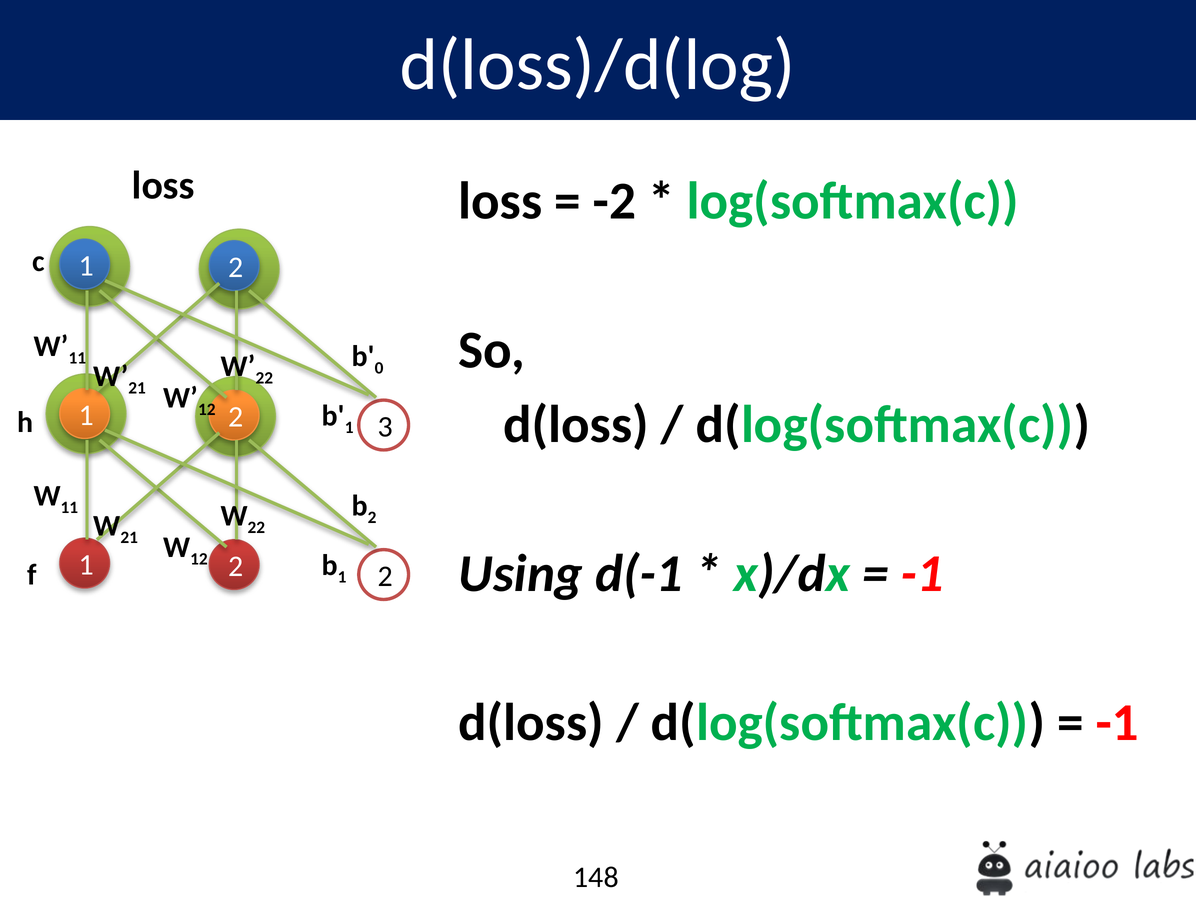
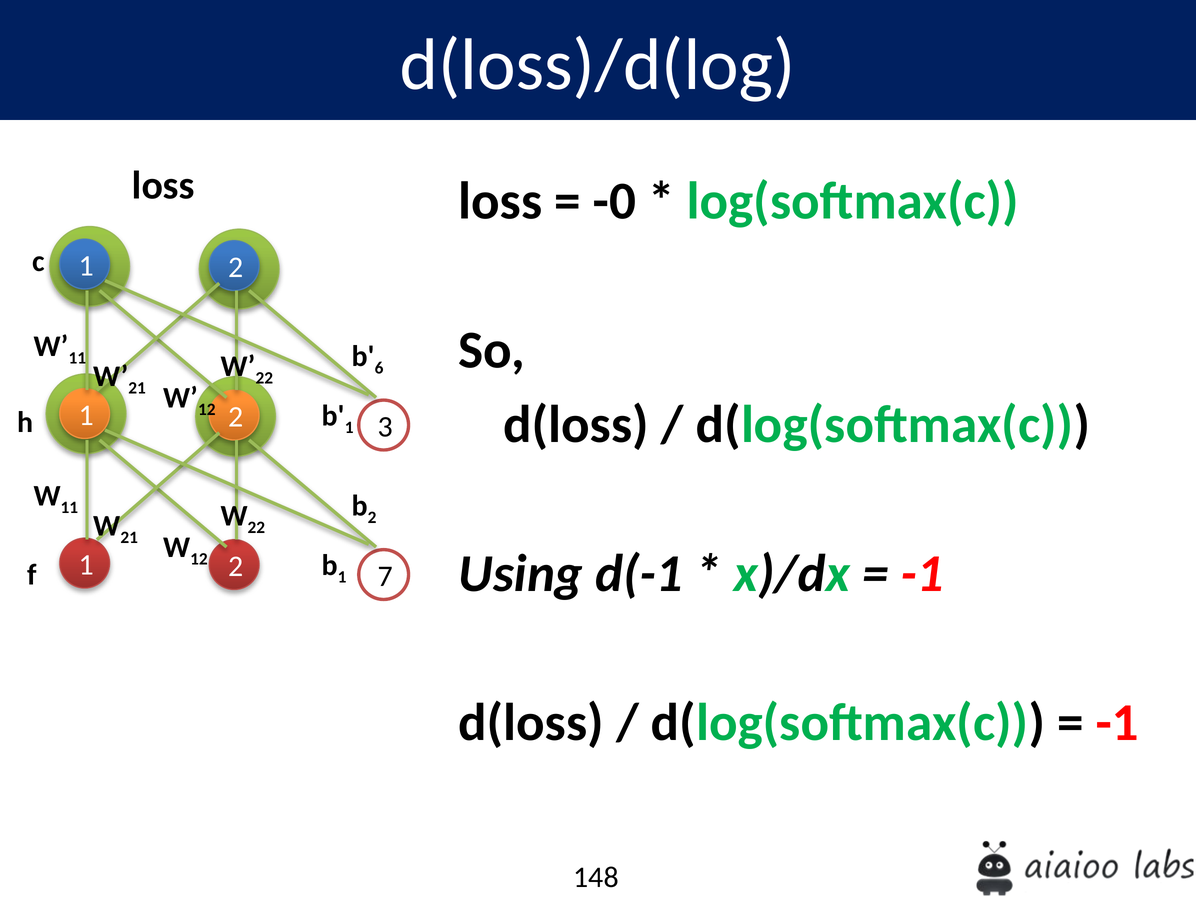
-2: -2 -> -0
0: 0 -> 6
2 at (385, 577): 2 -> 7
